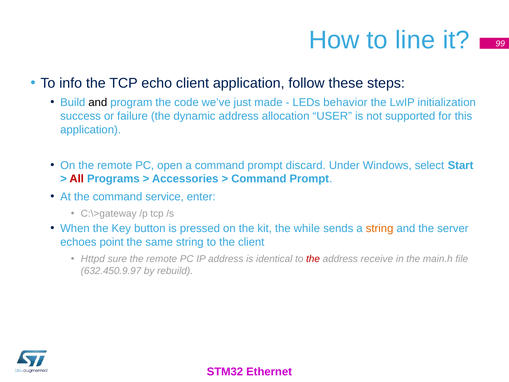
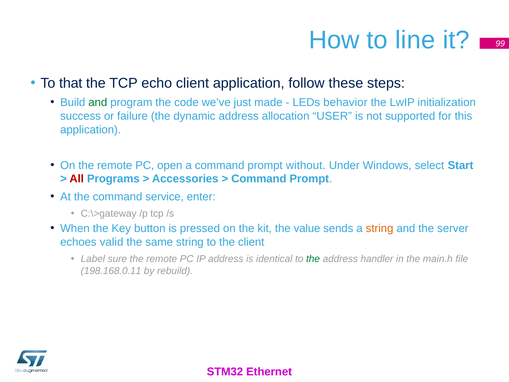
info: info -> that
and at (98, 102) colour: black -> green
discard: discard -> without
while: while -> value
point: point -> valid
Httpd: Httpd -> Label
the at (313, 259) colour: red -> green
receive: receive -> handler
632.450.9.97: 632.450.9.97 -> 198.168.0.11
